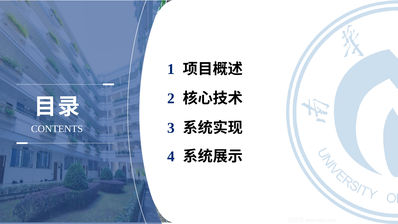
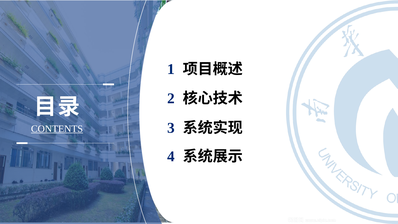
CONTENTS underline: none -> present
